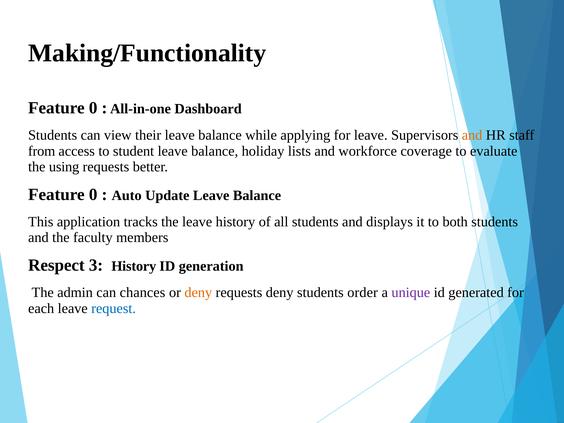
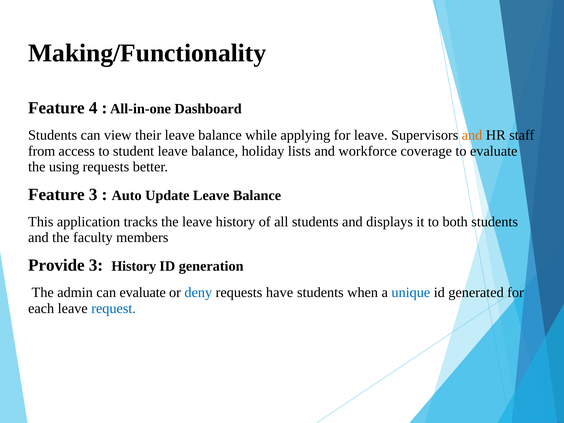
0 at (93, 108): 0 -> 4
0 at (93, 194): 0 -> 3
Respect: Respect -> Provide
can chances: chances -> evaluate
deny at (198, 292) colour: orange -> blue
requests deny: deny -> have
order: order -> when
unique colour: purple -> blue
